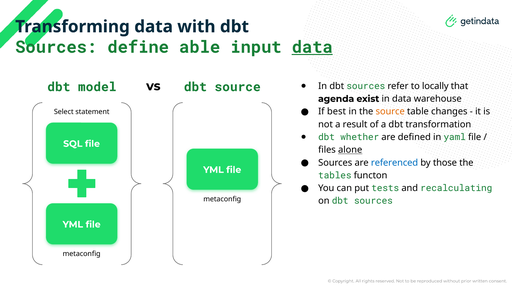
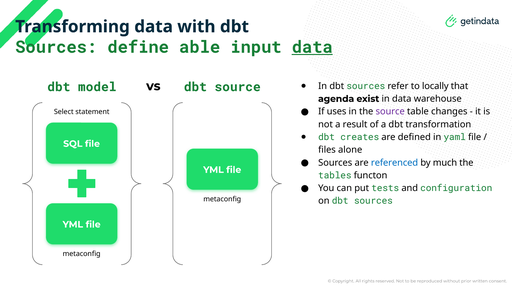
best: best -> uses
source at (390, 112) colour: orange -> purple
whether: whether -> creates
alone underline: present -> none
those: those -> much
recalculating: recalculating -> configuration
